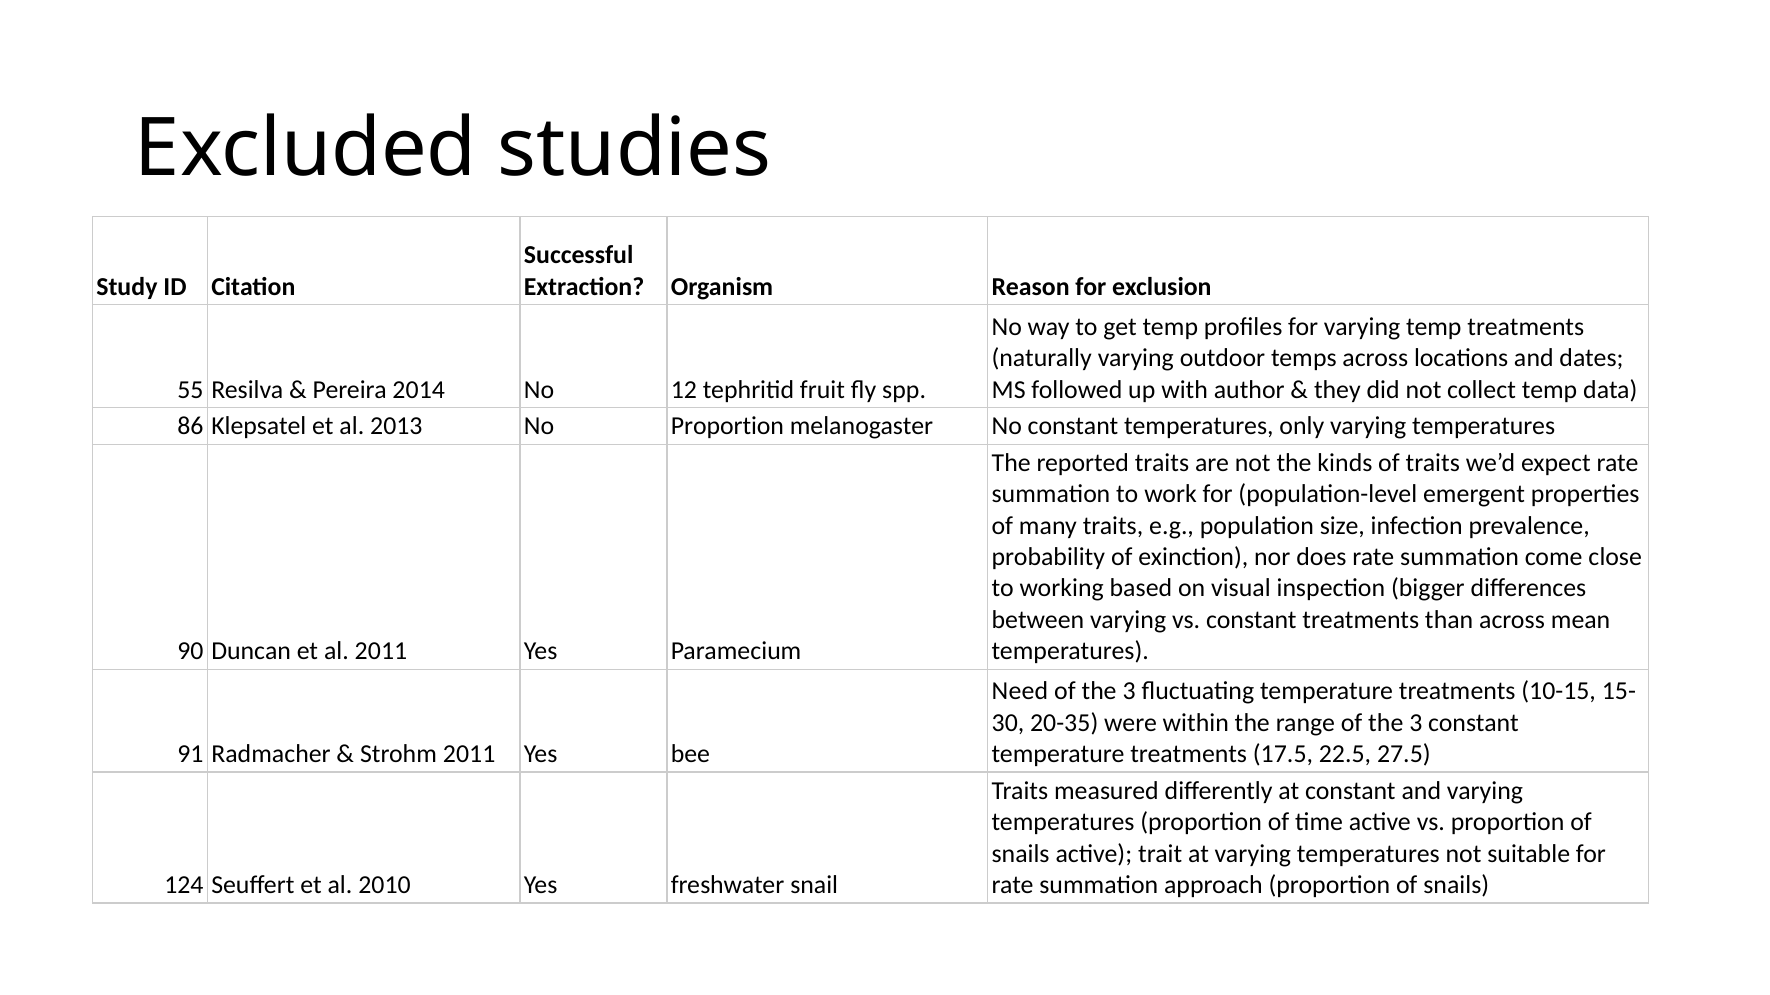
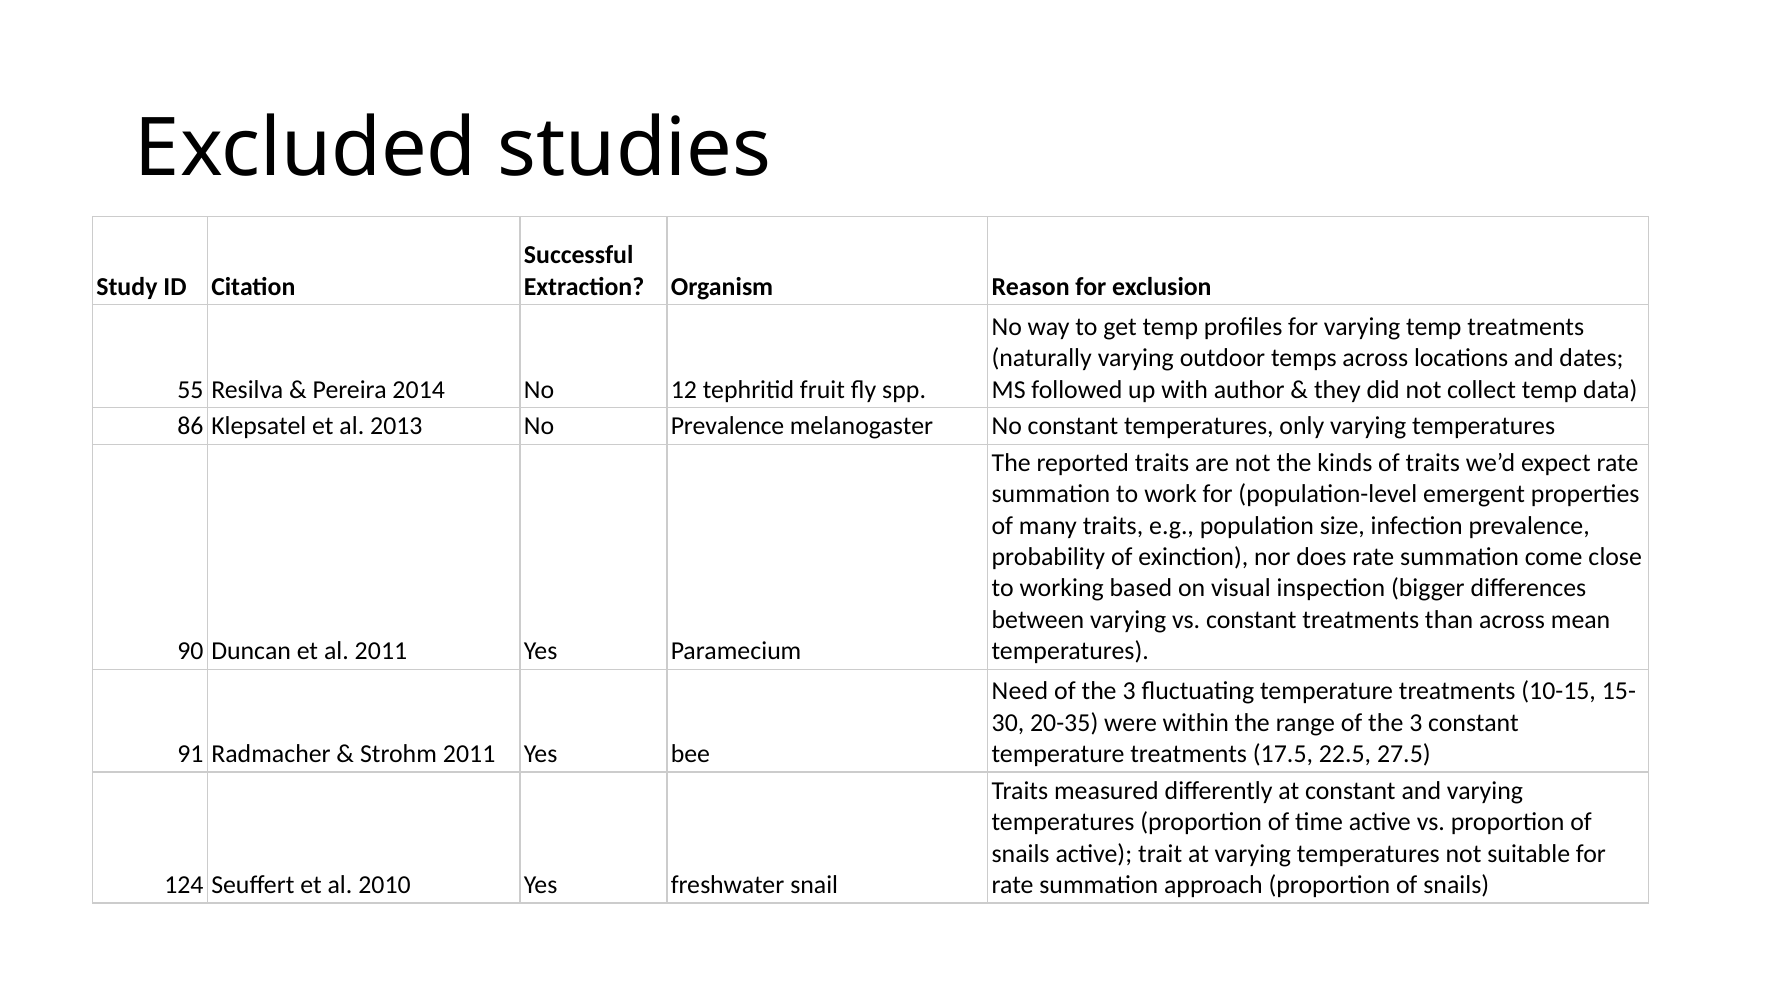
No Proportion: Proportion -> Prevalence
